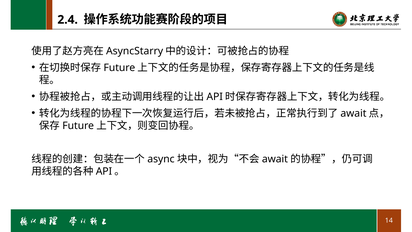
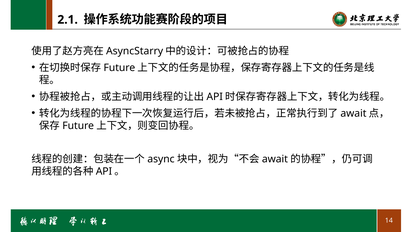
2.4: 2.4 -> 2.1
